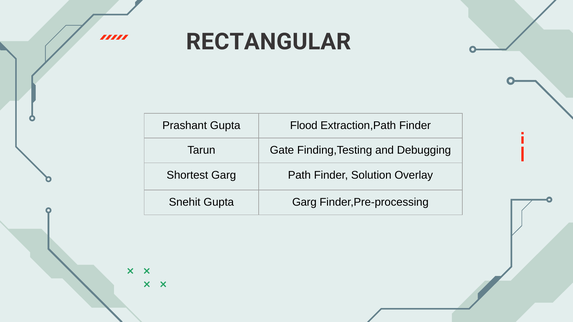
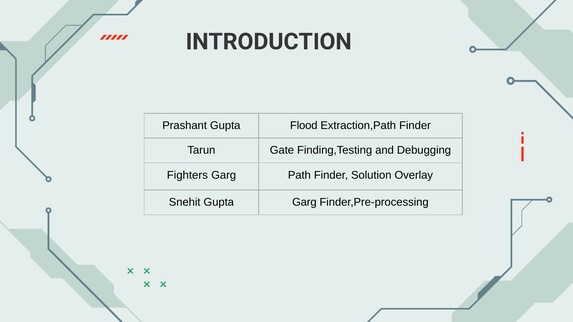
RECTANGULAR: RECTANGULAR -> INTRODUCTION
Shortest: Shortest -> Fighters
